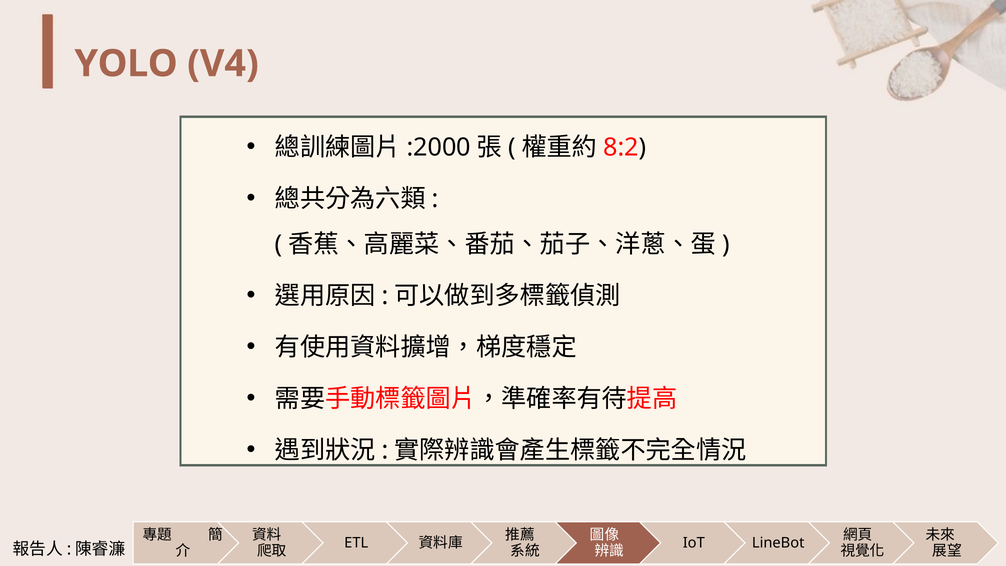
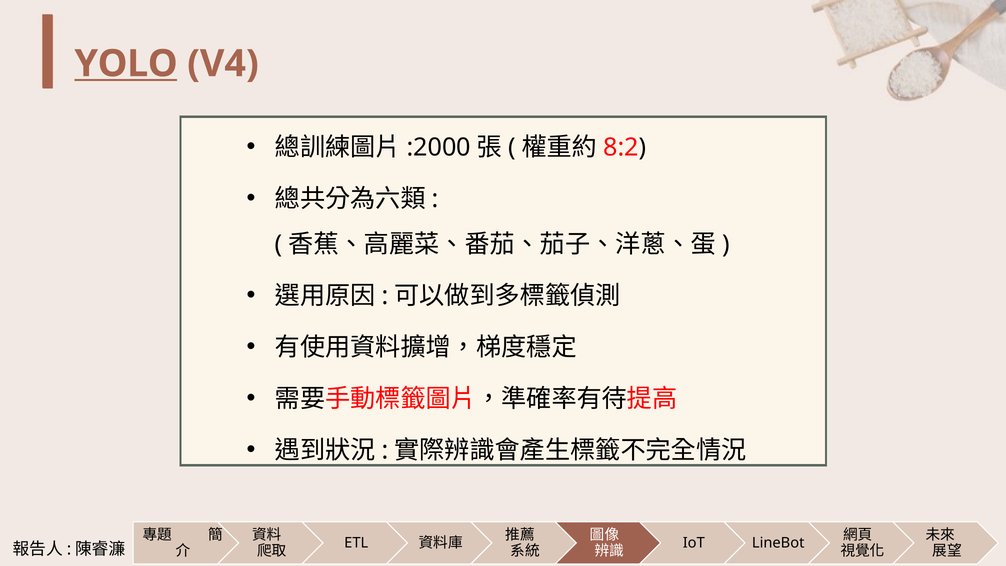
YOLO underline: none -> present
